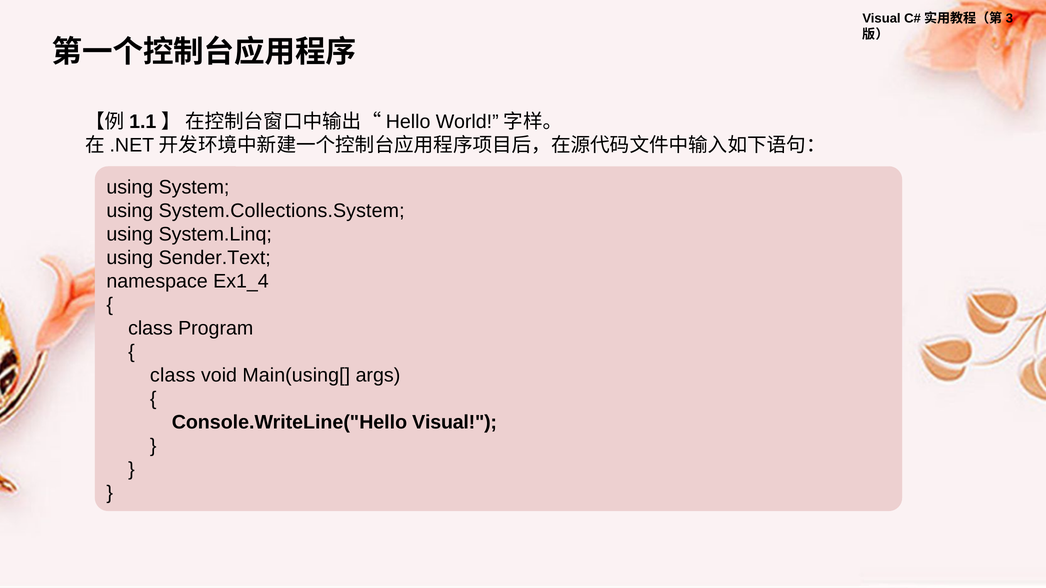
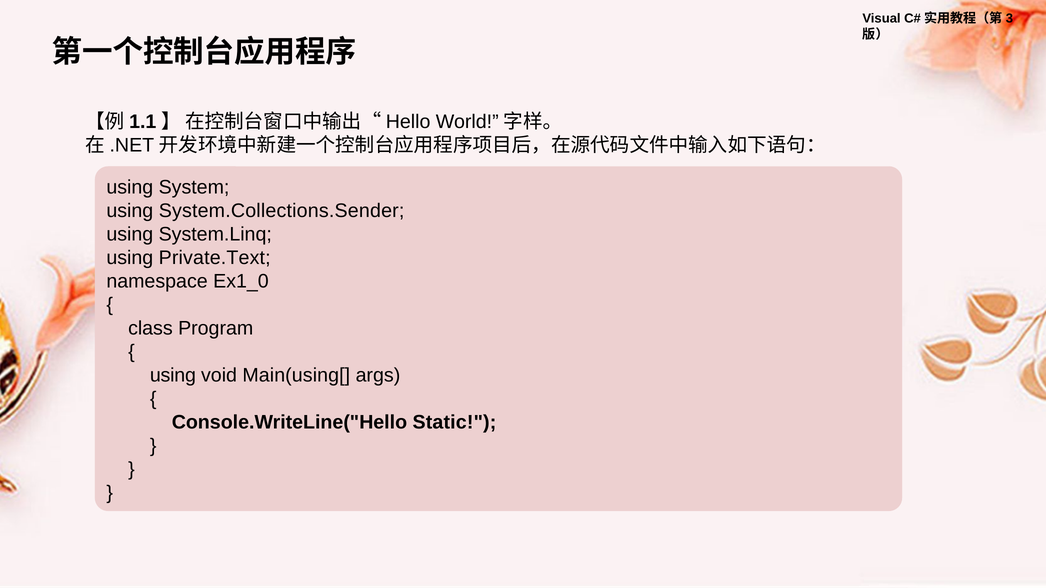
System.Collections.System: System.Collections.System -> System.Collections.Sender
Sender.Text: Sender.Text -> Private.Text
Ex1_4: Ex1_4 -> Ex1_0
class at (173, 376): class -> using
Console.WriteLine("Hello Visual: Visual -> Static
